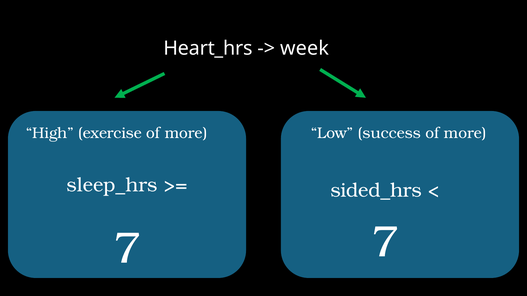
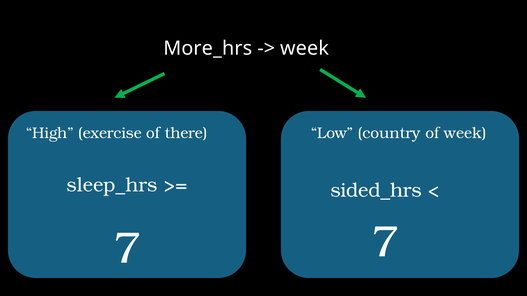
Heart_hrs: Heart_hrs -> More_hrs
more at (186, 133): more -> there
success: success -> country
more at (465, 133): more -> week
